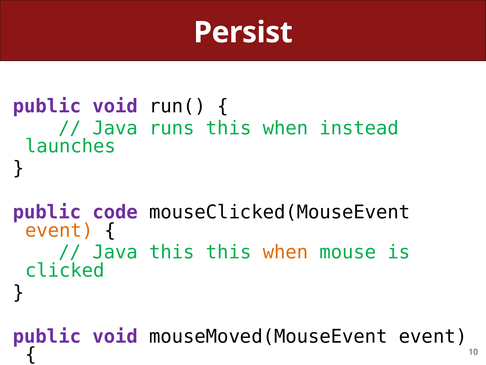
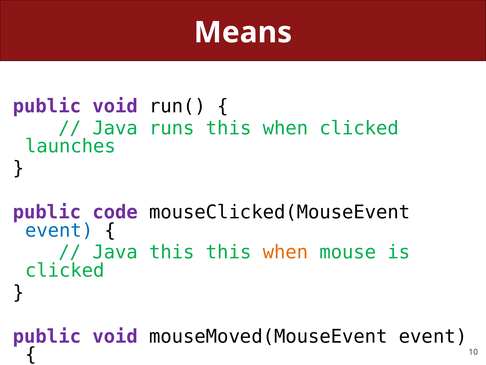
Persist: Persist -> Means
when instead: instead -> clicked
event at (59, 230) colour: orange -> blue
